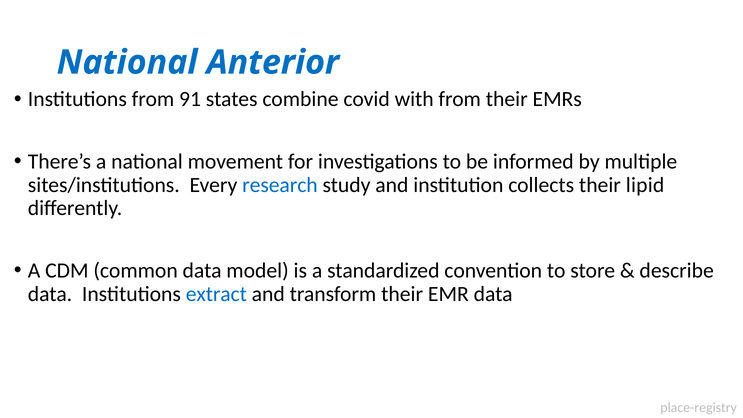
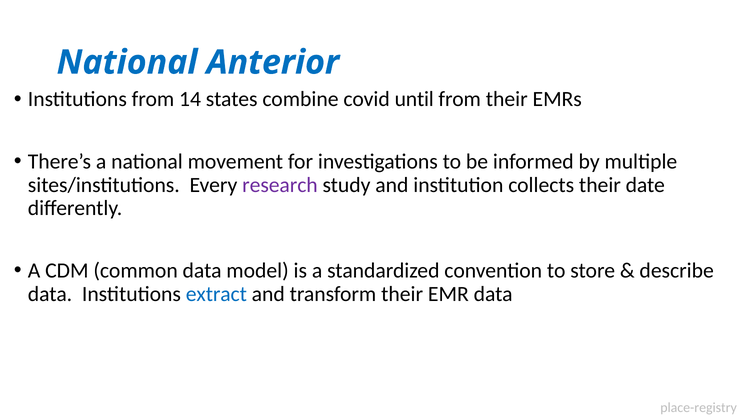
91: 91 -> 14
with: with -> until
research colour: blue -> purple
lipid: lipid -> date
